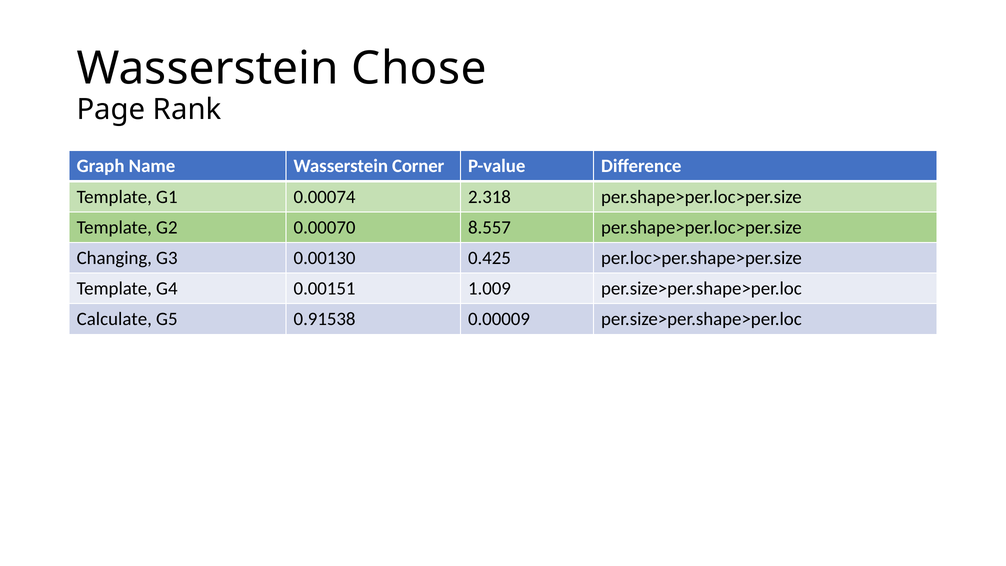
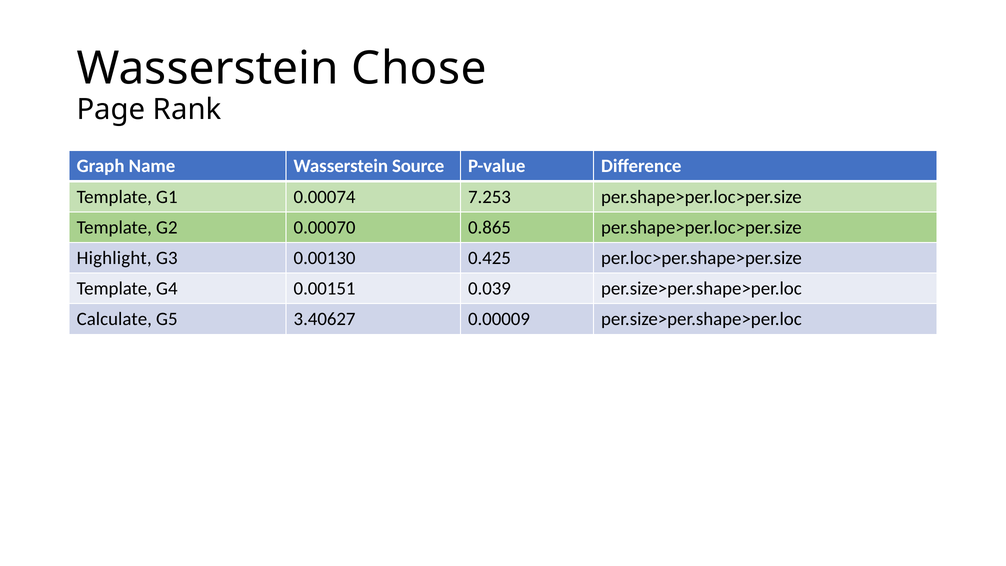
Corner: Corner -> Source
2.318: 2.318 -> 7.253
8.557: 8.557 -> 0.865
Changing: Changing -> Highlight
1.009: 1.009 -> 0.039
0.91538: 0.91538 -> 3.40627
